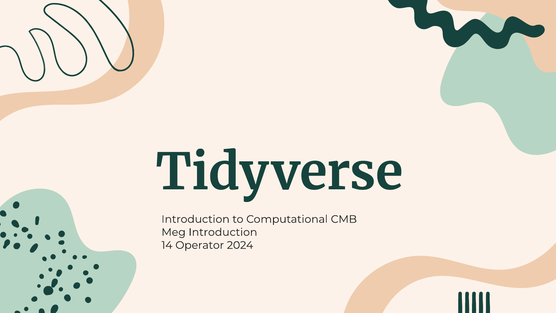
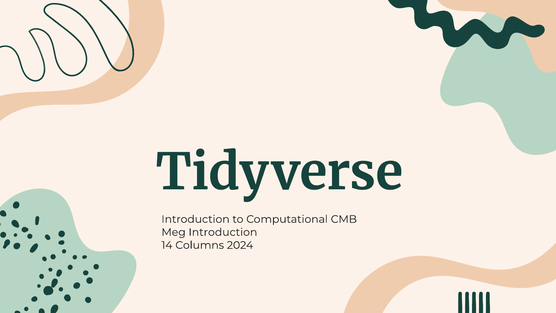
Operator: Operator -> Columns
